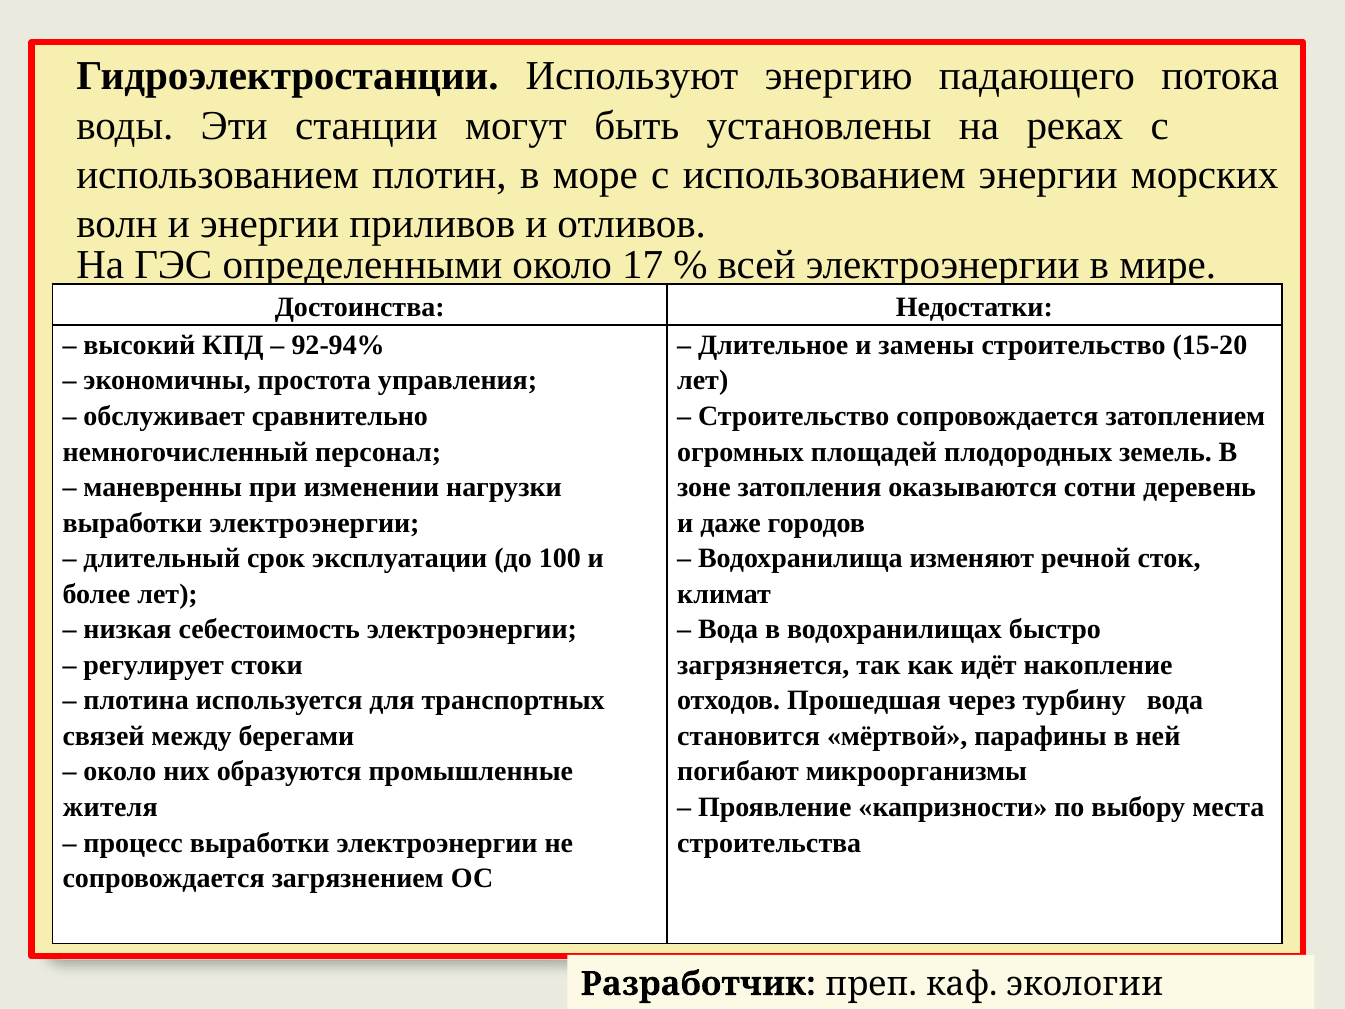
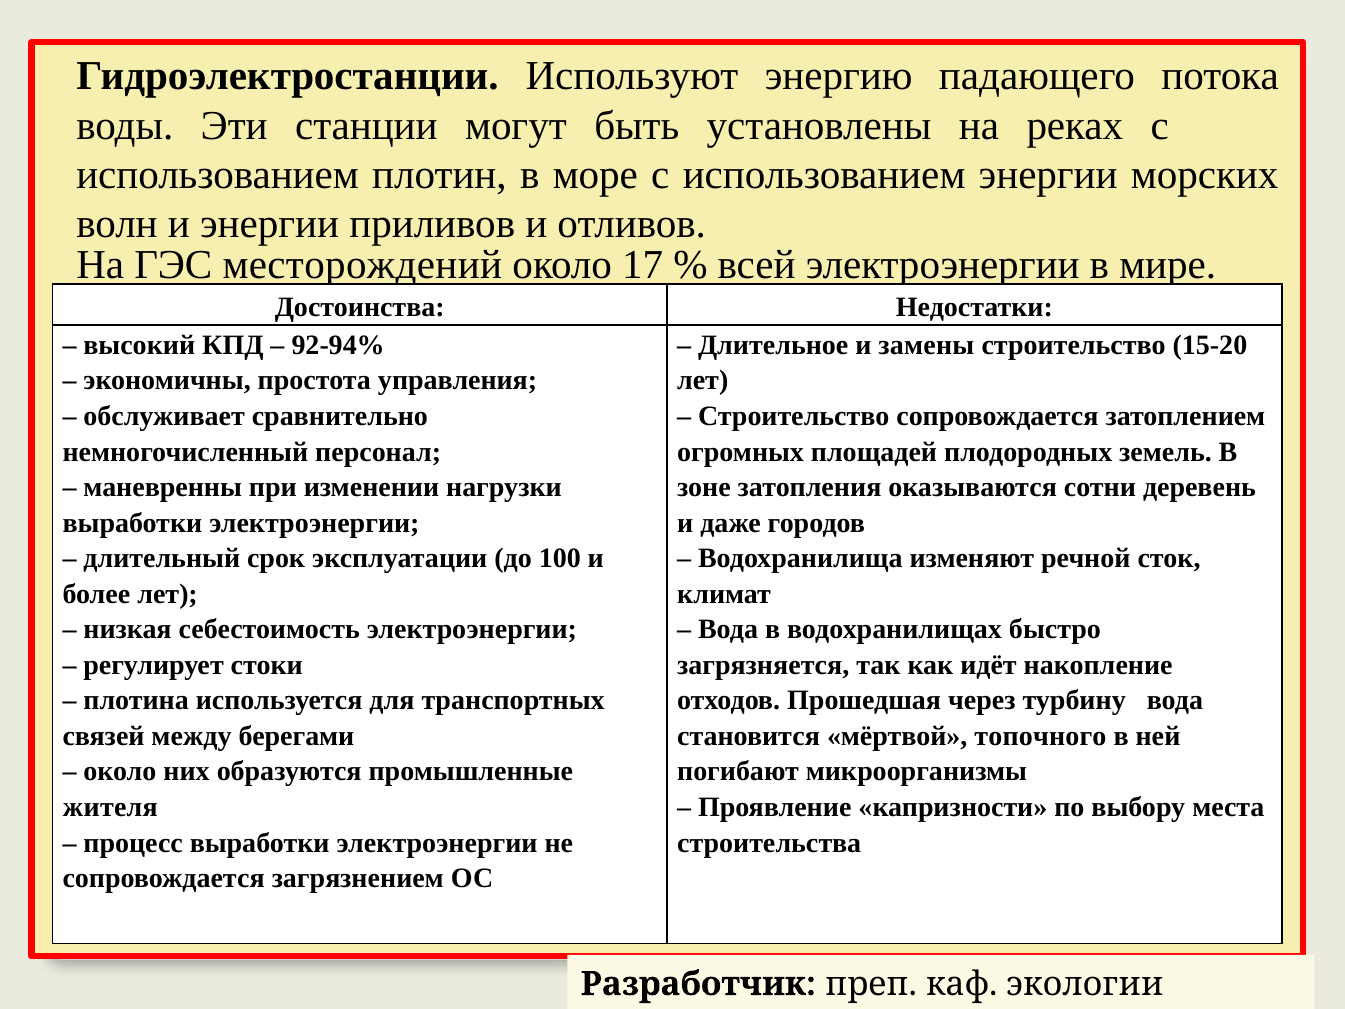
определенными: определенными -> месторождений
парафины: парафины -> топочного
